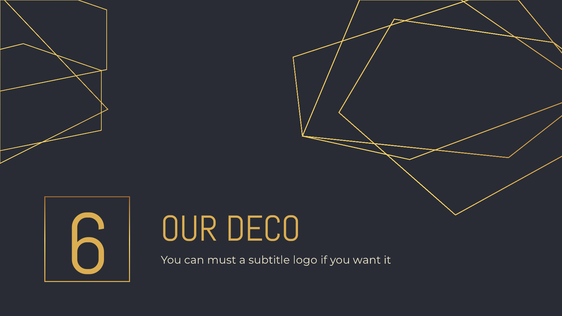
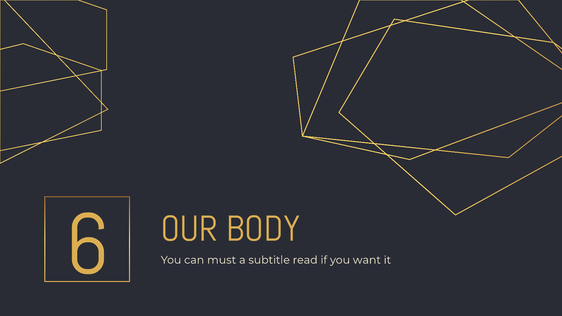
DECO: DECO -> BODY
logo: logo -> read
